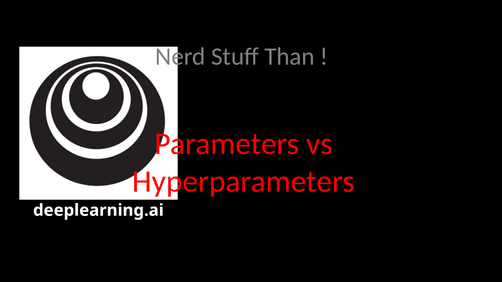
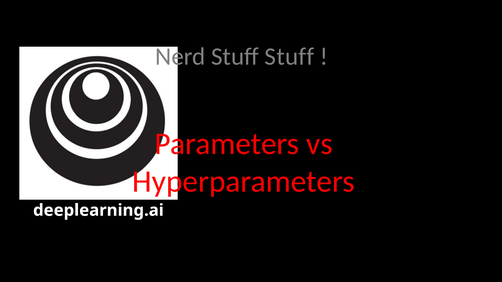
Stuff Than: Than -> Stuff
